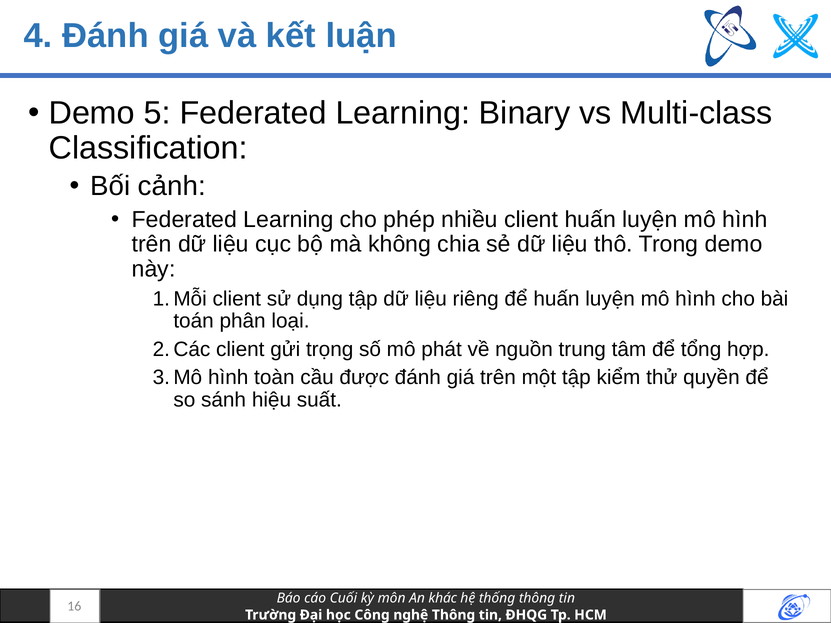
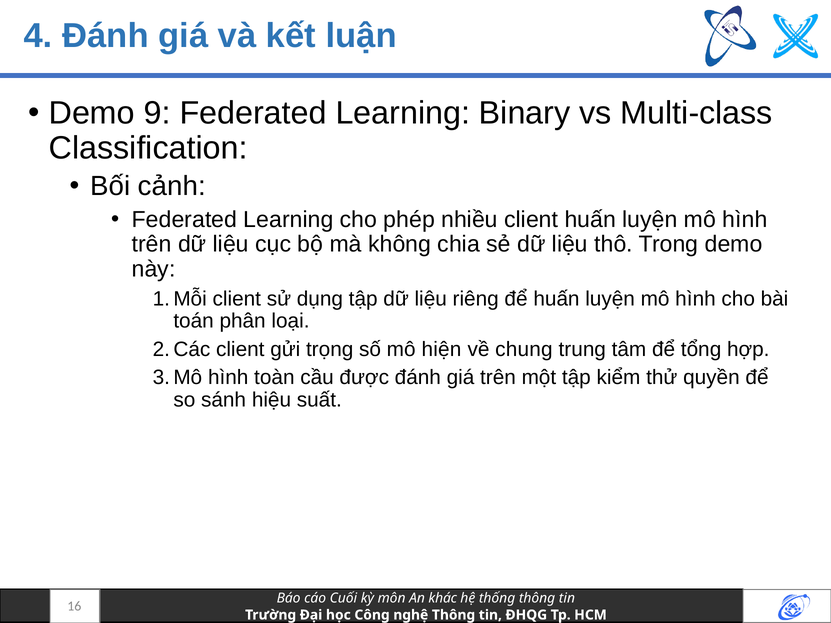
5: 5 -> 9
phát: phát -> hiện
nguồn: nguồn -> chung
